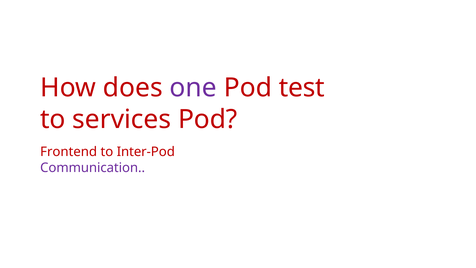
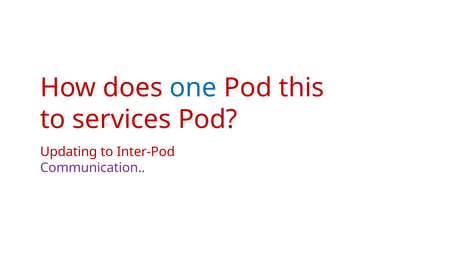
one colour: purple -> blue
test: test -> this
Frontend: Frontend -> Updating
